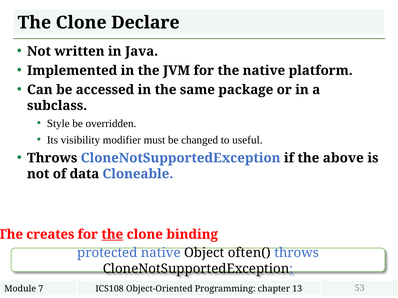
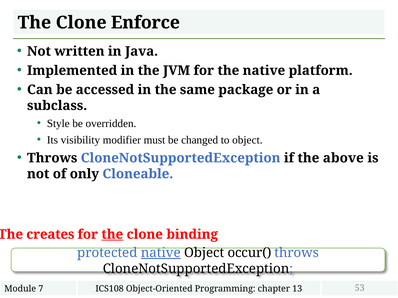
Declare: Declare -> Enforce
to useful: useful -> object
data: data -> only
native at (161, 253) underline: none -> present
often(: often( -> occur(
